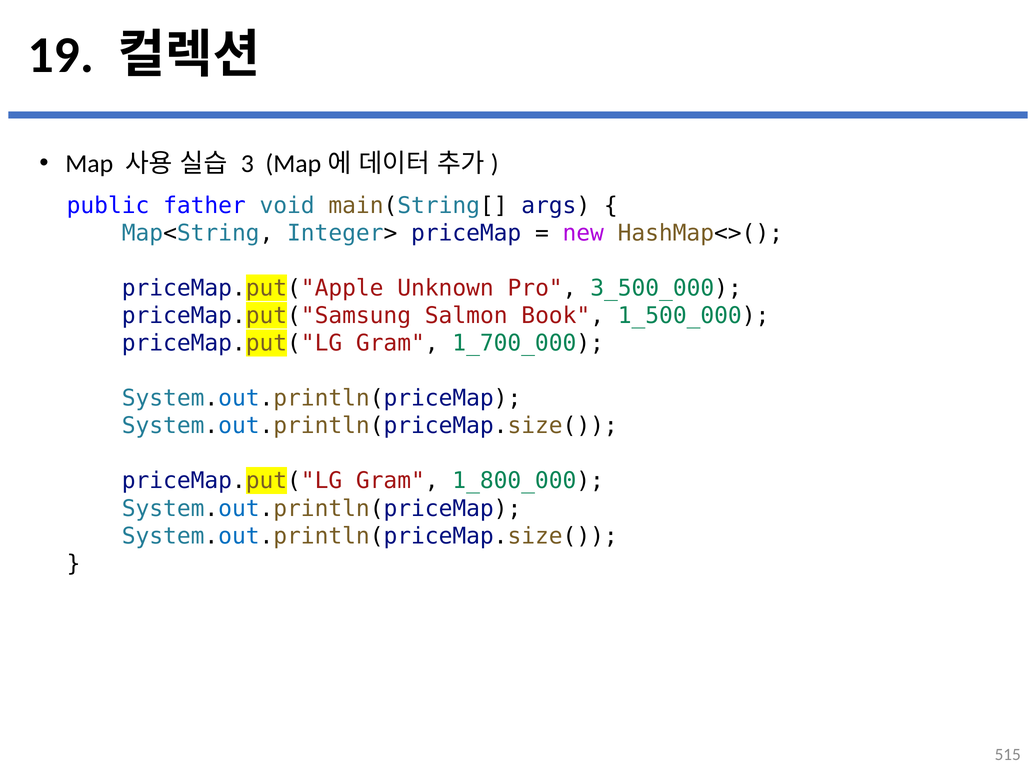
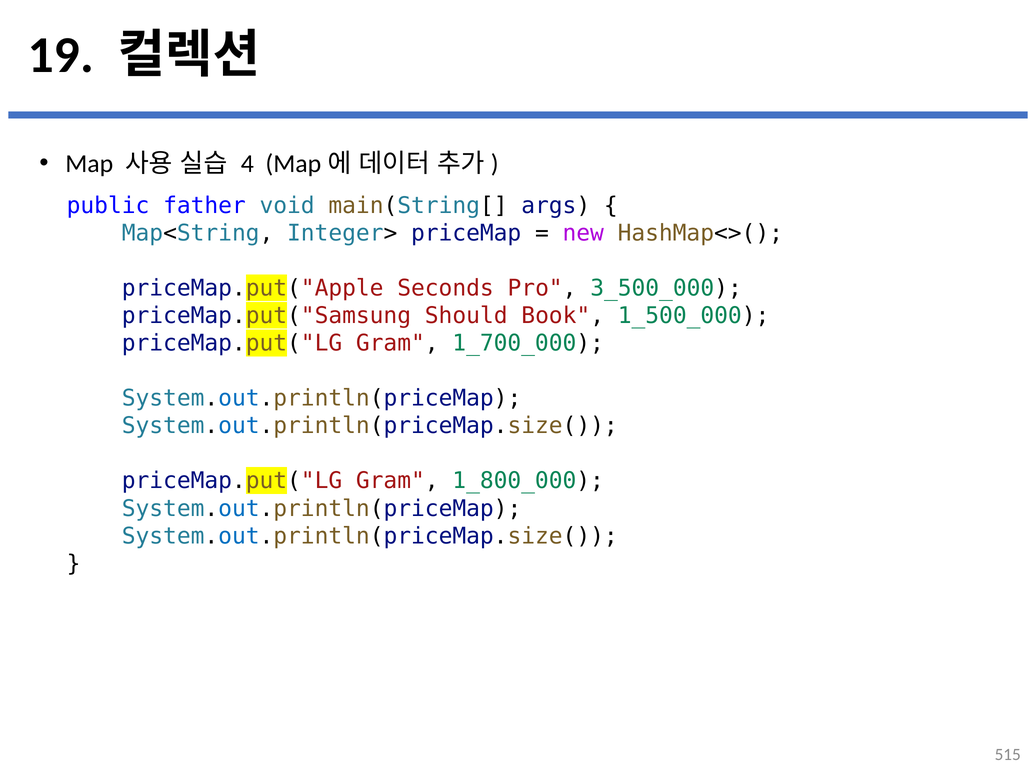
3: 3 -> 4
Unknown: Unknown -> Seconds
Salmon: Salmon -> Should
